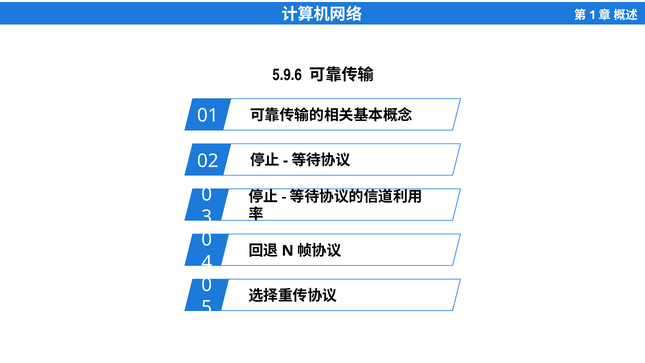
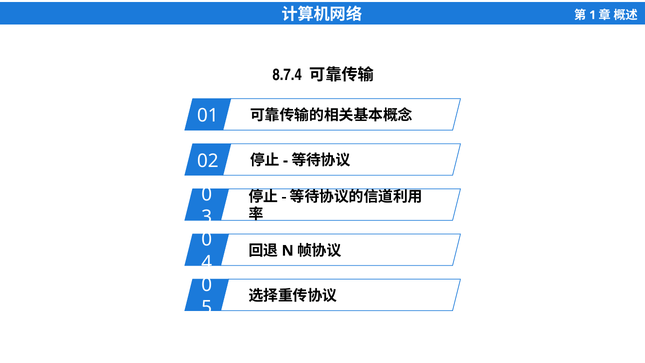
5.9.6: 5.9.6 -> 8.7.4
